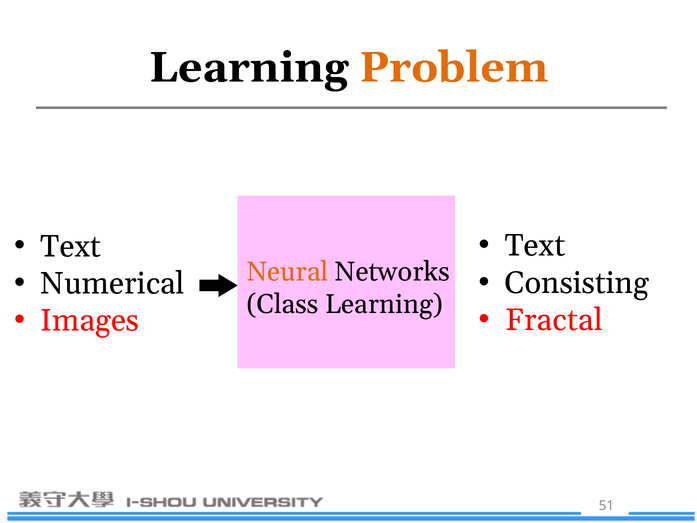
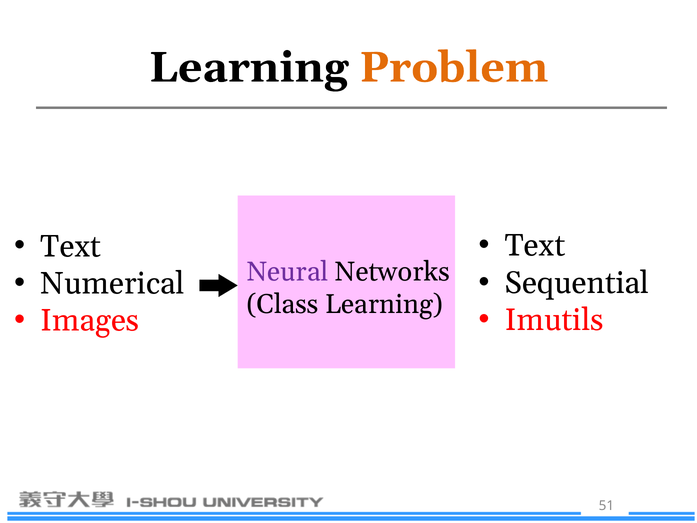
Neural colour: orange -> purple
Consisting: Consisting -> Sequential
Fractal: Fractal -> Imutils
